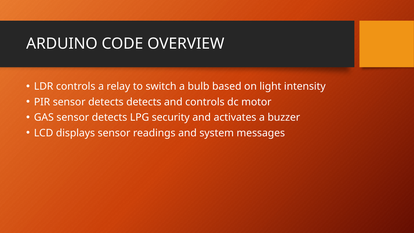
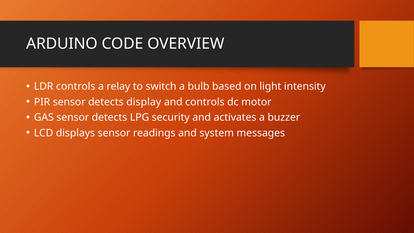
detects detects: detects -> display
